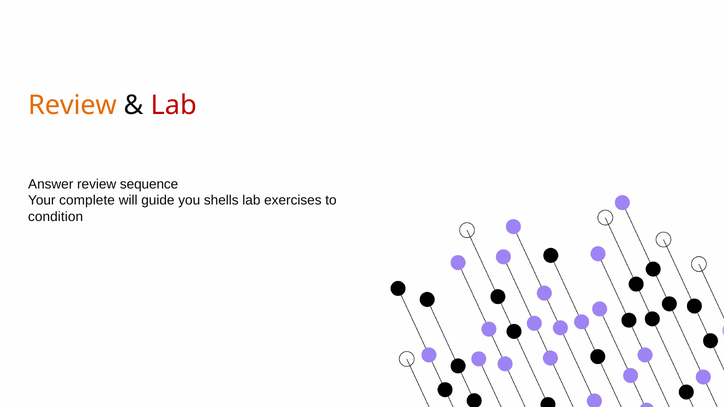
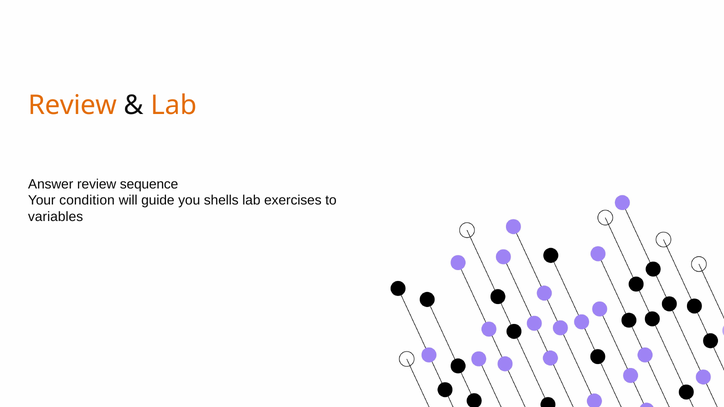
Lab at (174, 105) colour: red -> orange
complete: complete -> condition
condition: condition -> variables
